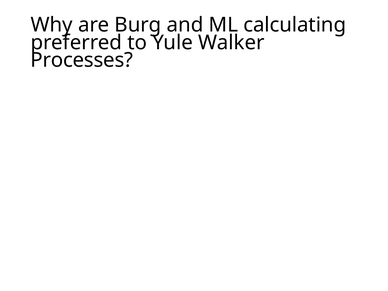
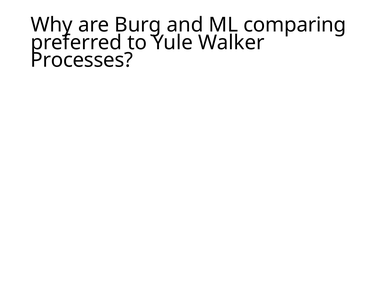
calculating: calculating -> comparing
